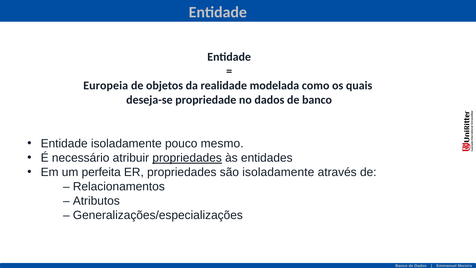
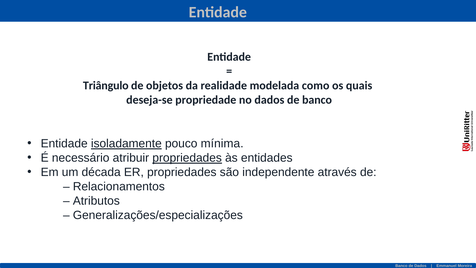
Europeia: Europeia -> Triângulo
isoladamente at (126, 144) underline: none -> present
mesmo: mesmo -> mínima
perfeita: perfeita -> década
são isoladamente: isoladamente -> independente
